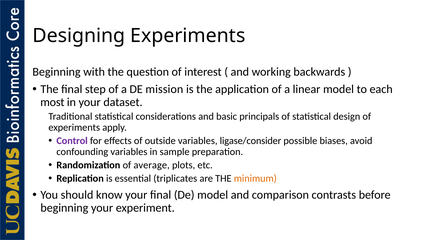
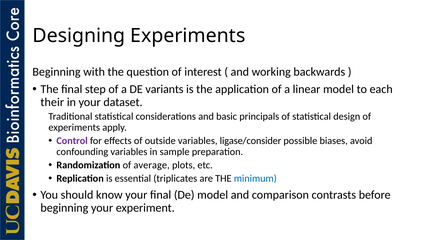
mission: mission -> variants
most: most -> their
minimum colour: orange -> blue
